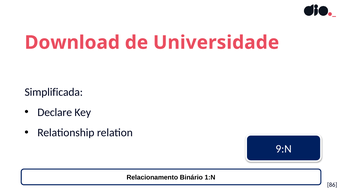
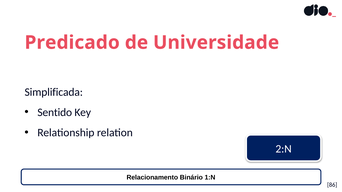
Download: Download -> Predicado
Declare: Declare -> Sentido
9:N: 9:N -> 2:N
